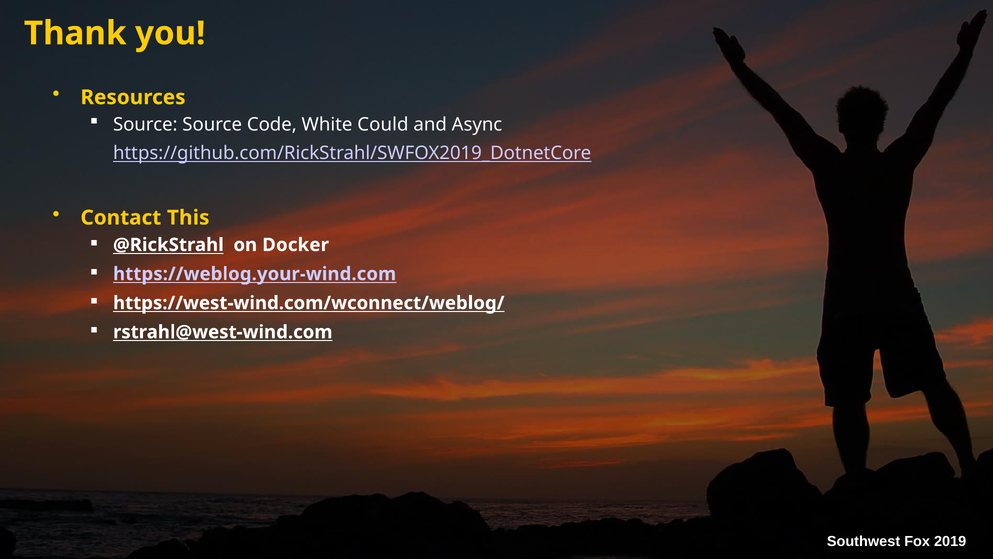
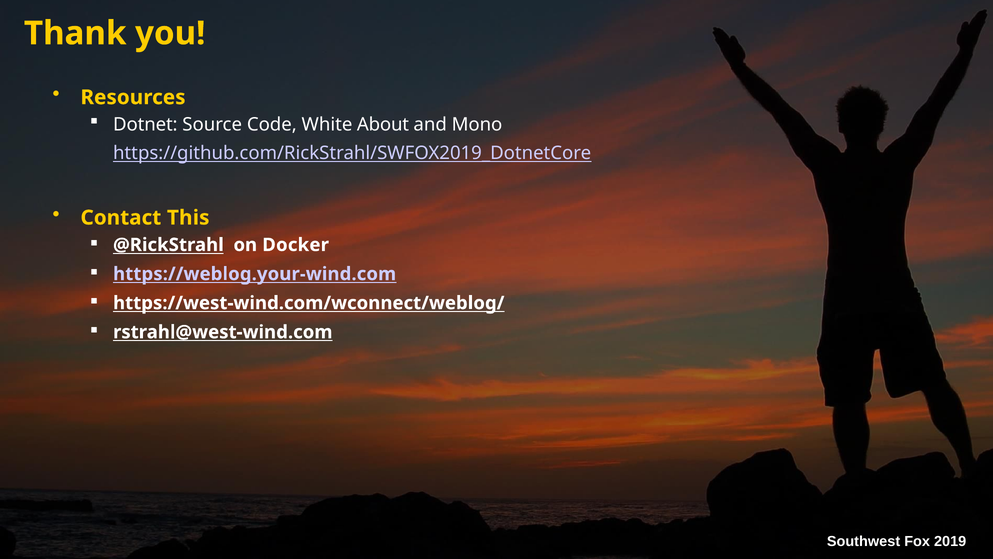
Source at (145, 124): Source -> Dotnet
Could: Could -> About
Async: Async -> Mono
